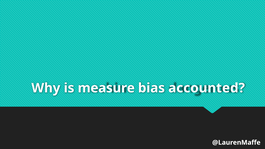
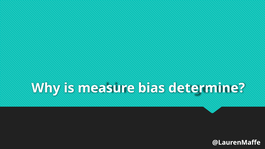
accounted: accounted -> determine
